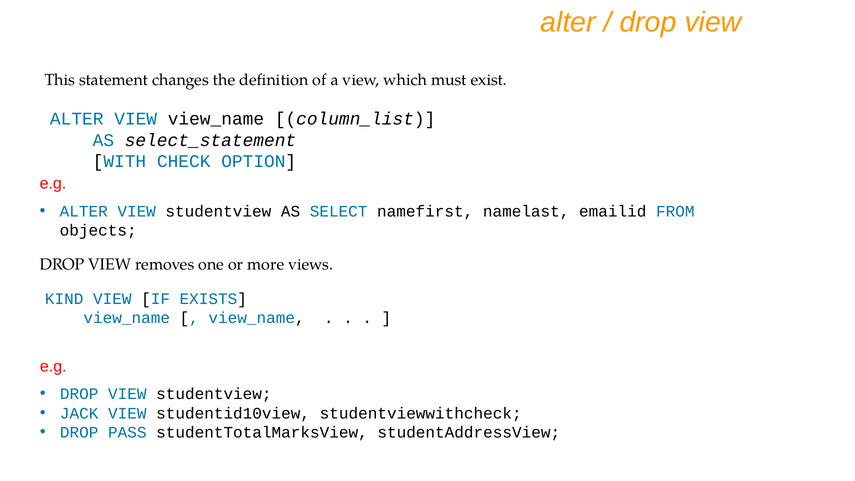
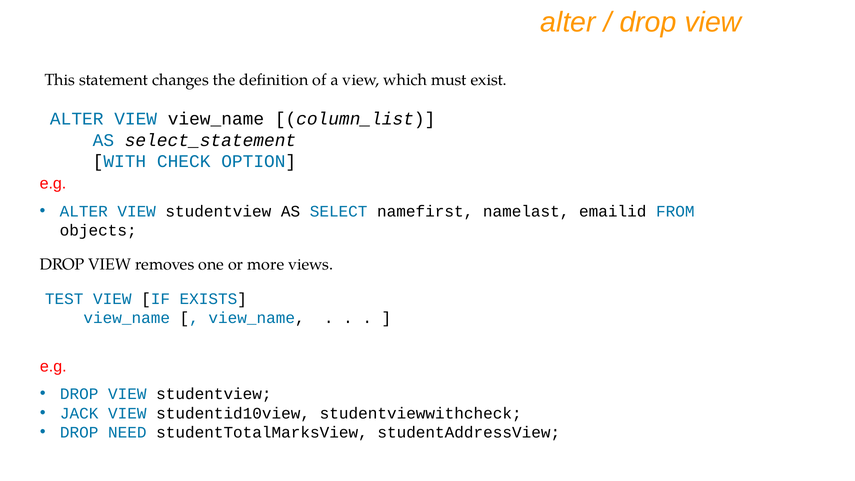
KIND: KIND -> TEST
PASS: PASS -> NEED
